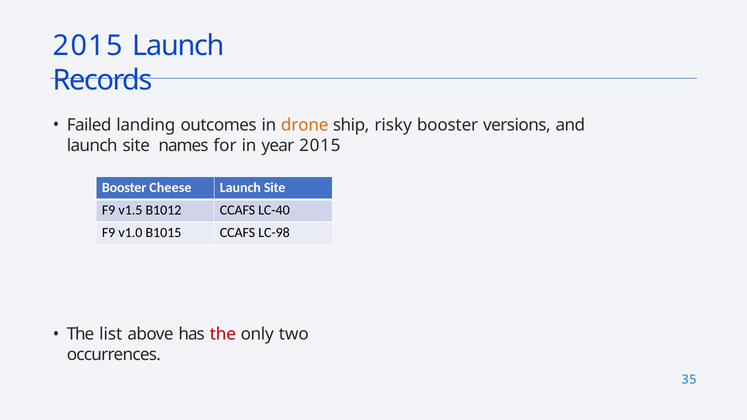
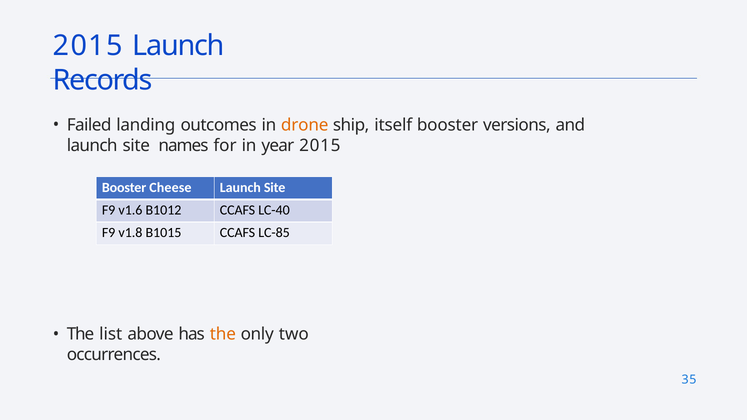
risky: risky -> itself
v1.5: v1.5 -> v1.6
v1.0: v1.0 -> v1.8
LC-98: LC-98 -> LC-85
the at (223, 334) colour: red -> orange
